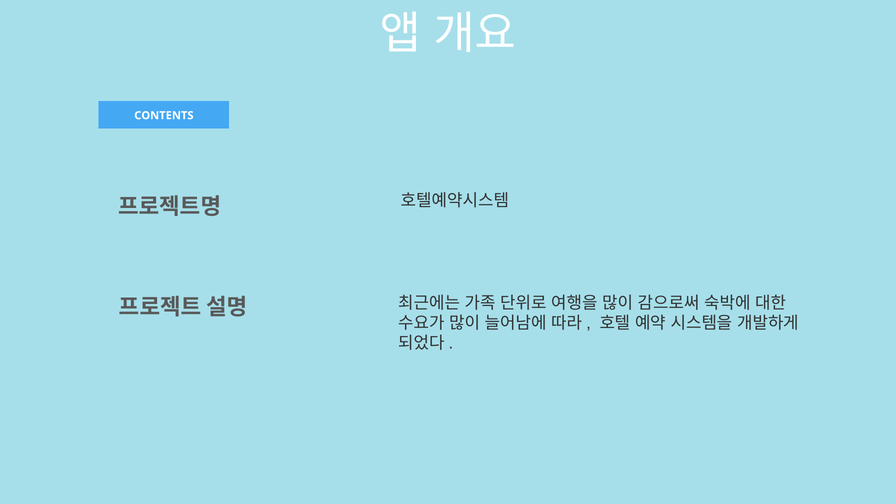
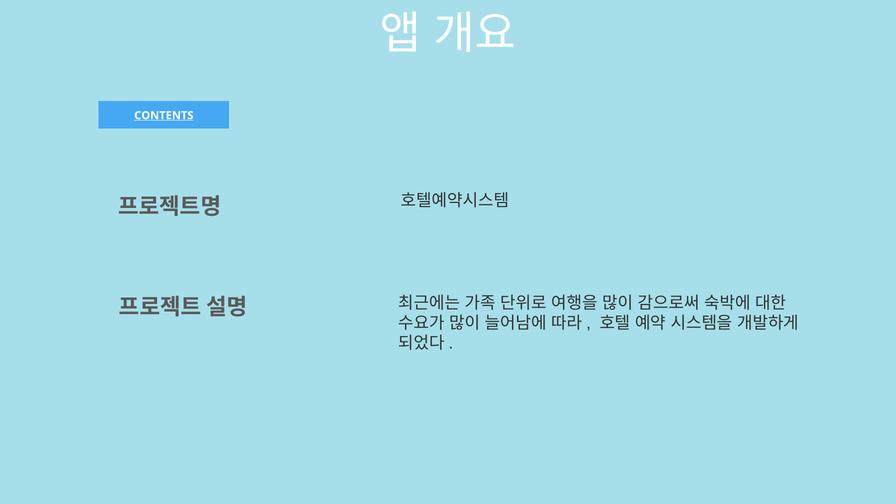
CONTENTS underline: none -> present
